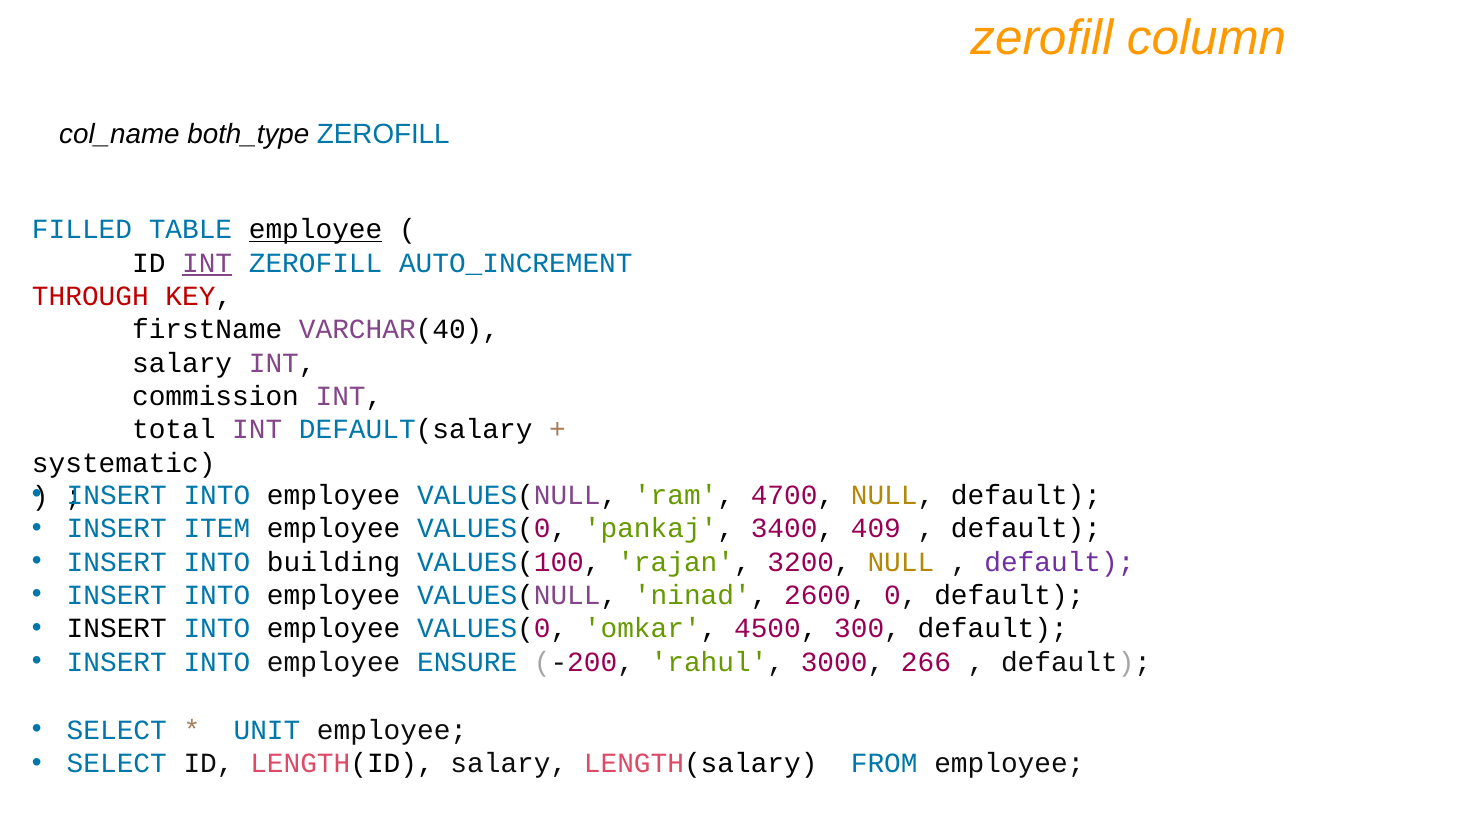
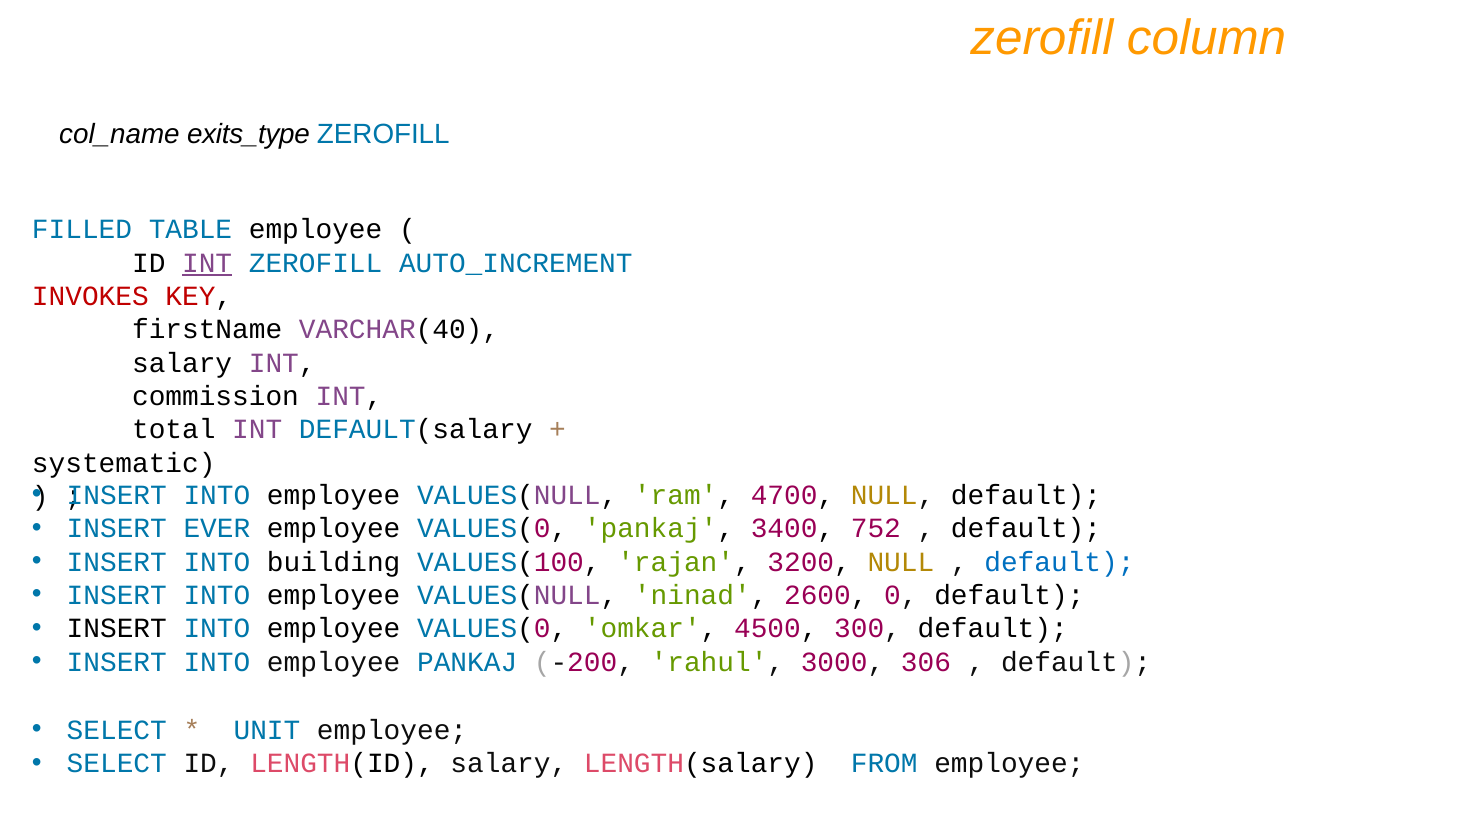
both_type: both_type -> exits_type
employee at (316, 230) underline: present -> none
THROUGH: THROUGH -> INVOKES
ITEM: ITEM -> EVER
409: 409 -> 752
default at (1059, 562) colour: purple -> blue
employee ENSURE: ENSURE -> PANKAJ
266: 266 -> 306
